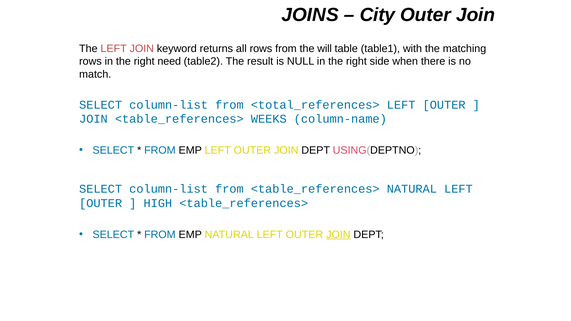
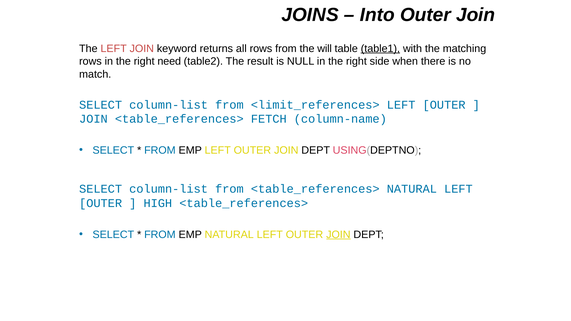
City: City -> Into
table1 underline: none -> present
<total_references>: <total_references> -> <limit_references>
WEEKS: WEEKS -> FETCH
